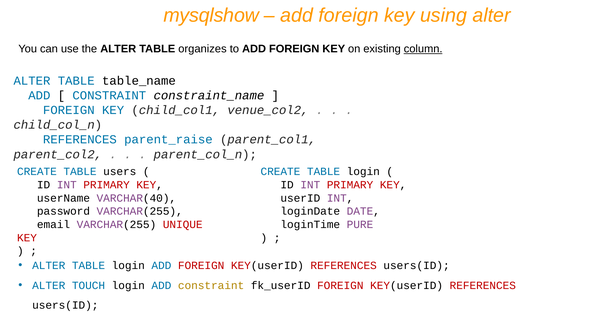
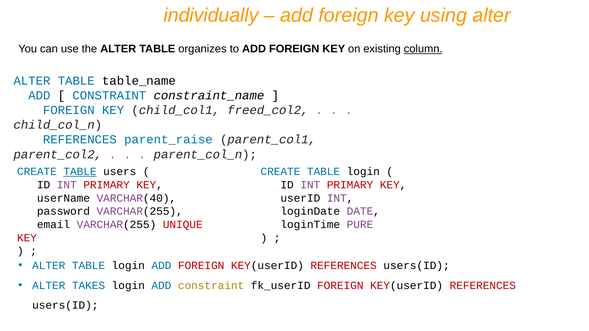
mysqlshow: mysqlshow -> individually
venue_col2: venue_col2 -> freed_col2
TABLE at (80, 172) underline: none -> present
TOUCH: TOUCH -> TAKES
